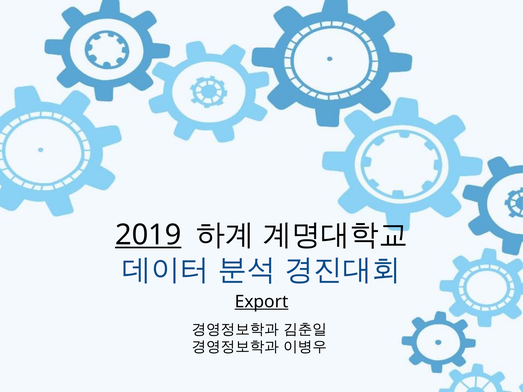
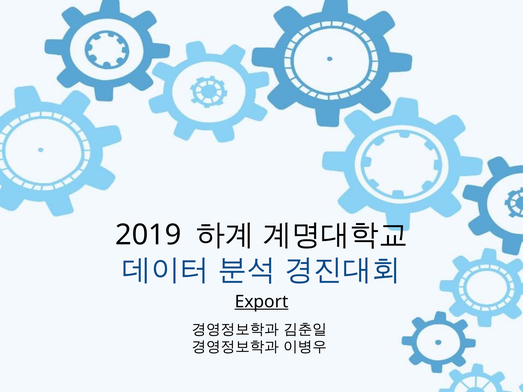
2019 underline: present -> none
